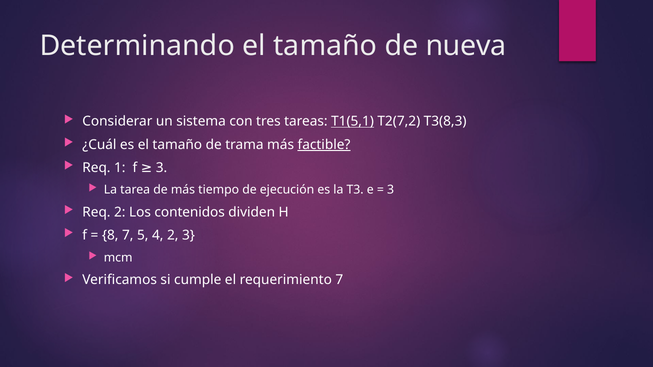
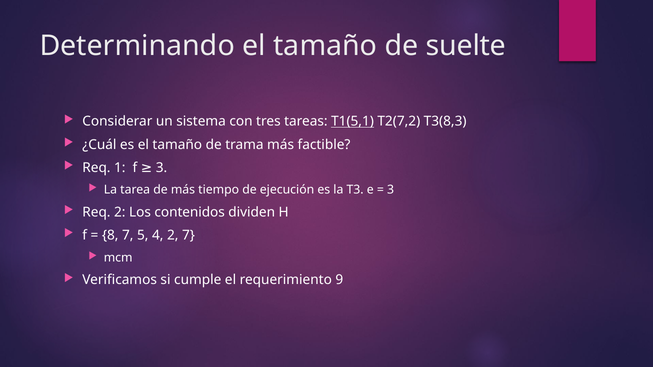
nueva: nueva -> suelte
factible underline: present -> none
2 3: 3 -> 7
requerimiento 7: 7 -> 9
